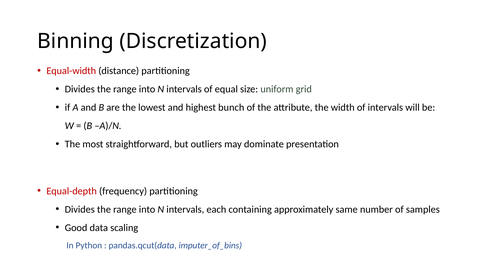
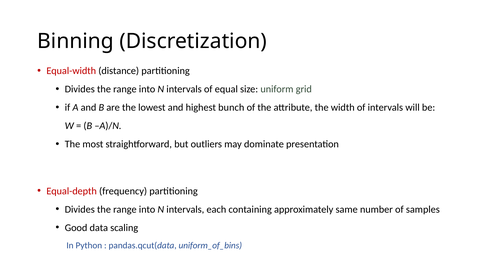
imputer_of_bins: imputer_of_bins -> uniform_of_bins
